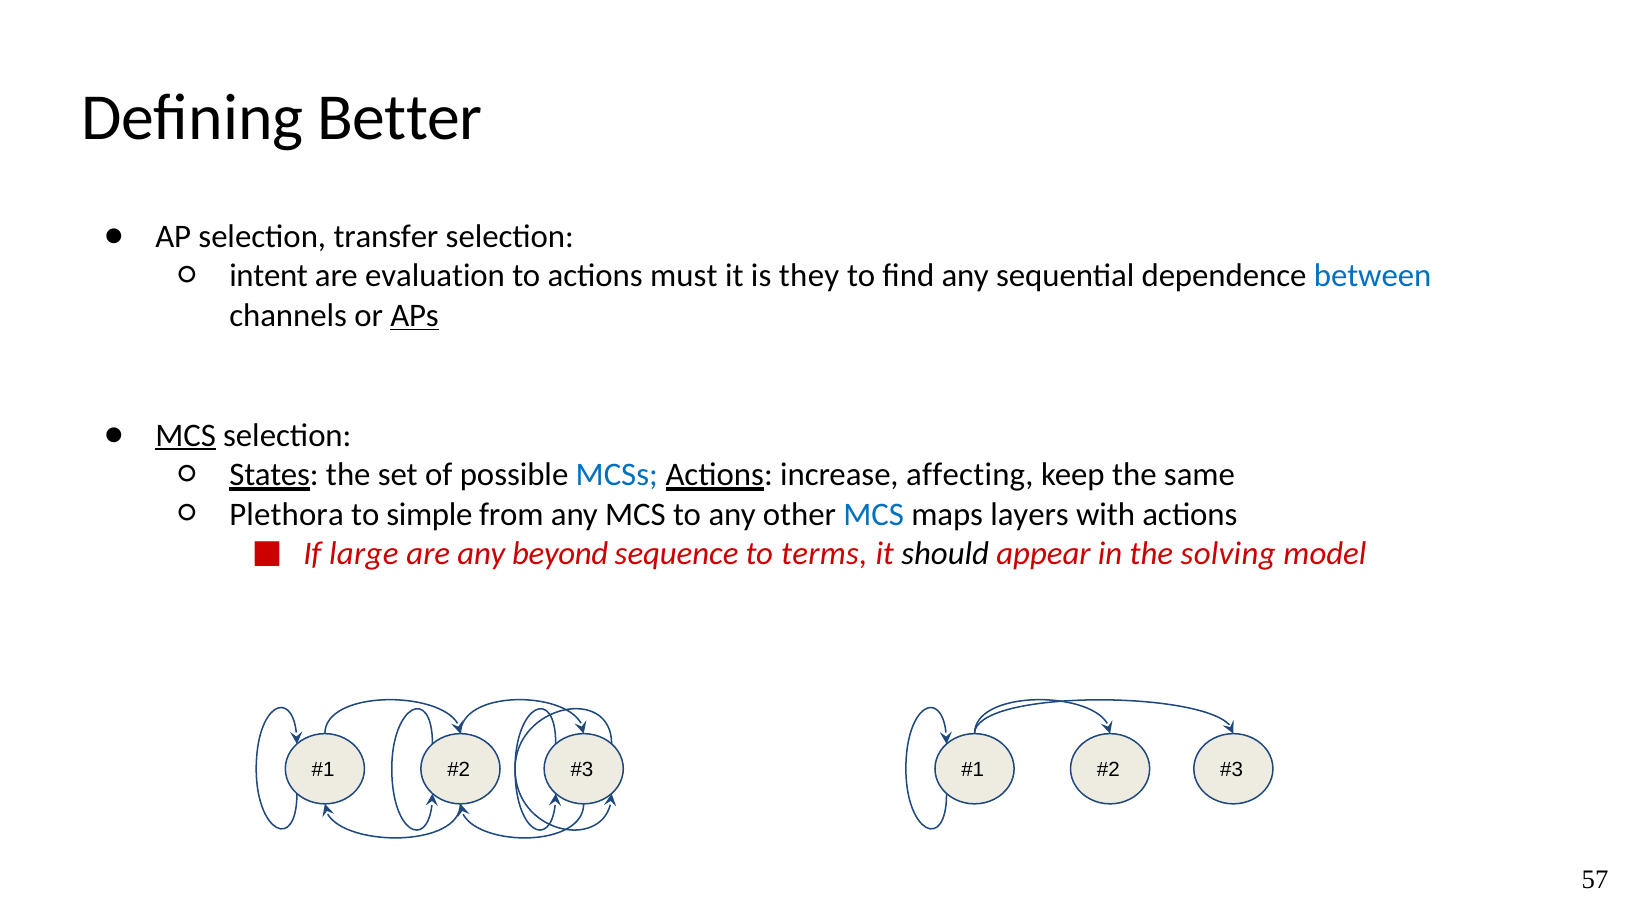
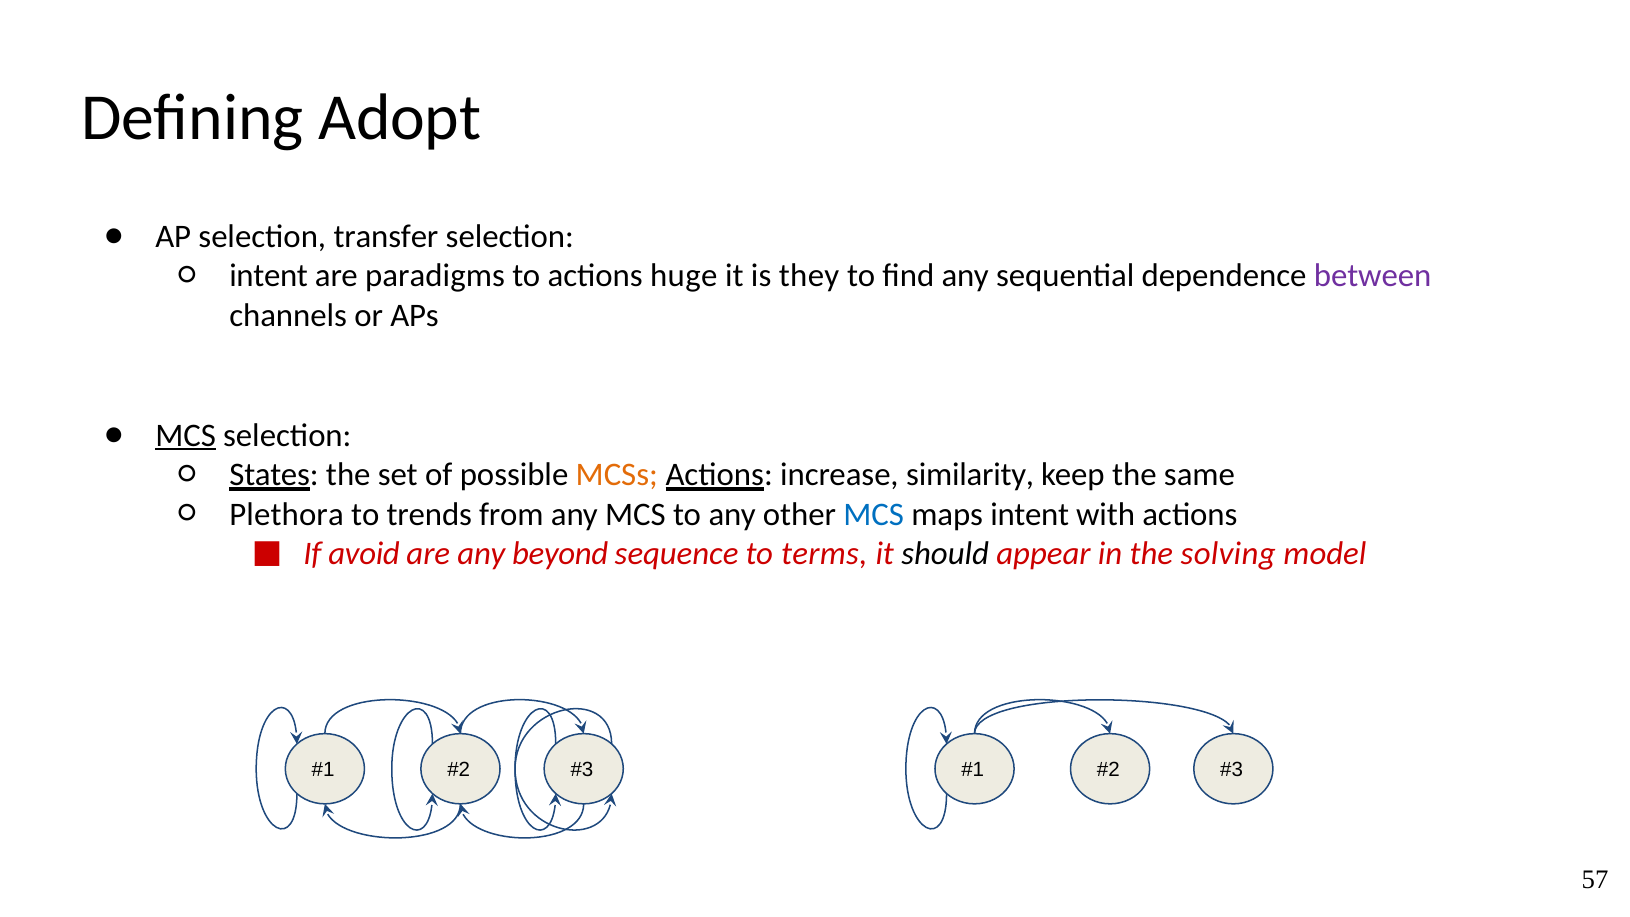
Better: Better -> Adopt
evaluation: evaluation -> paradigms
must: must -> huge
between colour: blue -> purple
APs underline: present -> none
MCSs colour: blue -> orange
affecting: affecting -> similarity
simple: simple -> trends
maps layers: layers -> intent
large: large -> avoid
